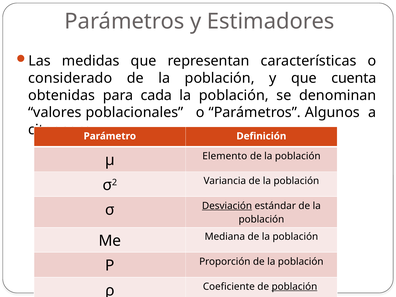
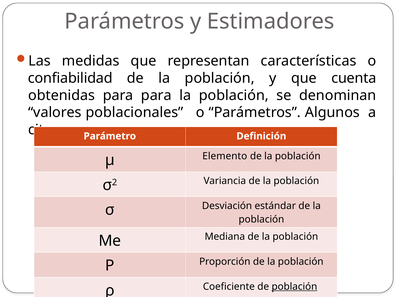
considerado: considerado -> confiabilidad
para cada: cada -> para
Desviación underline: present -> none
